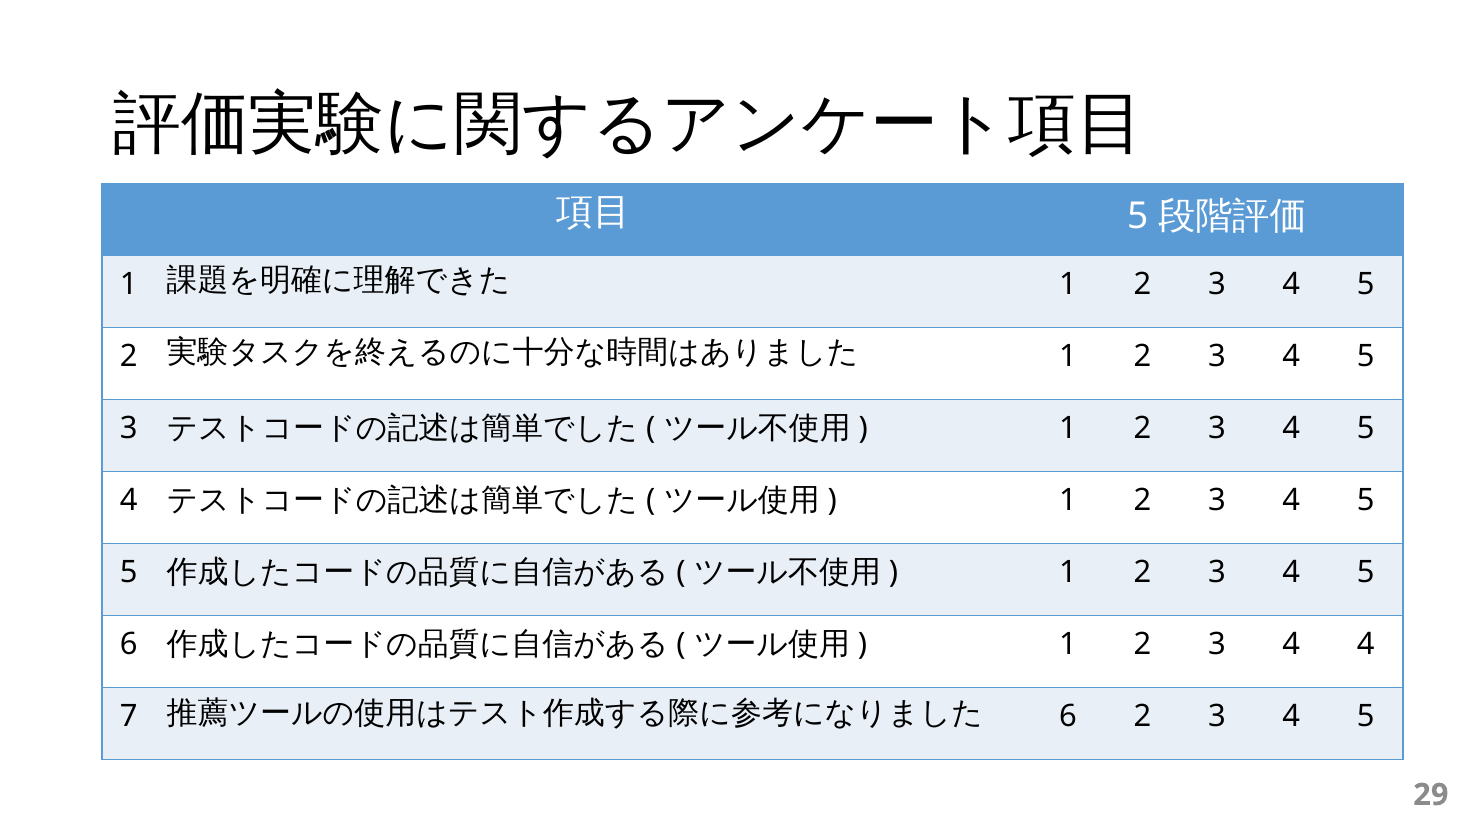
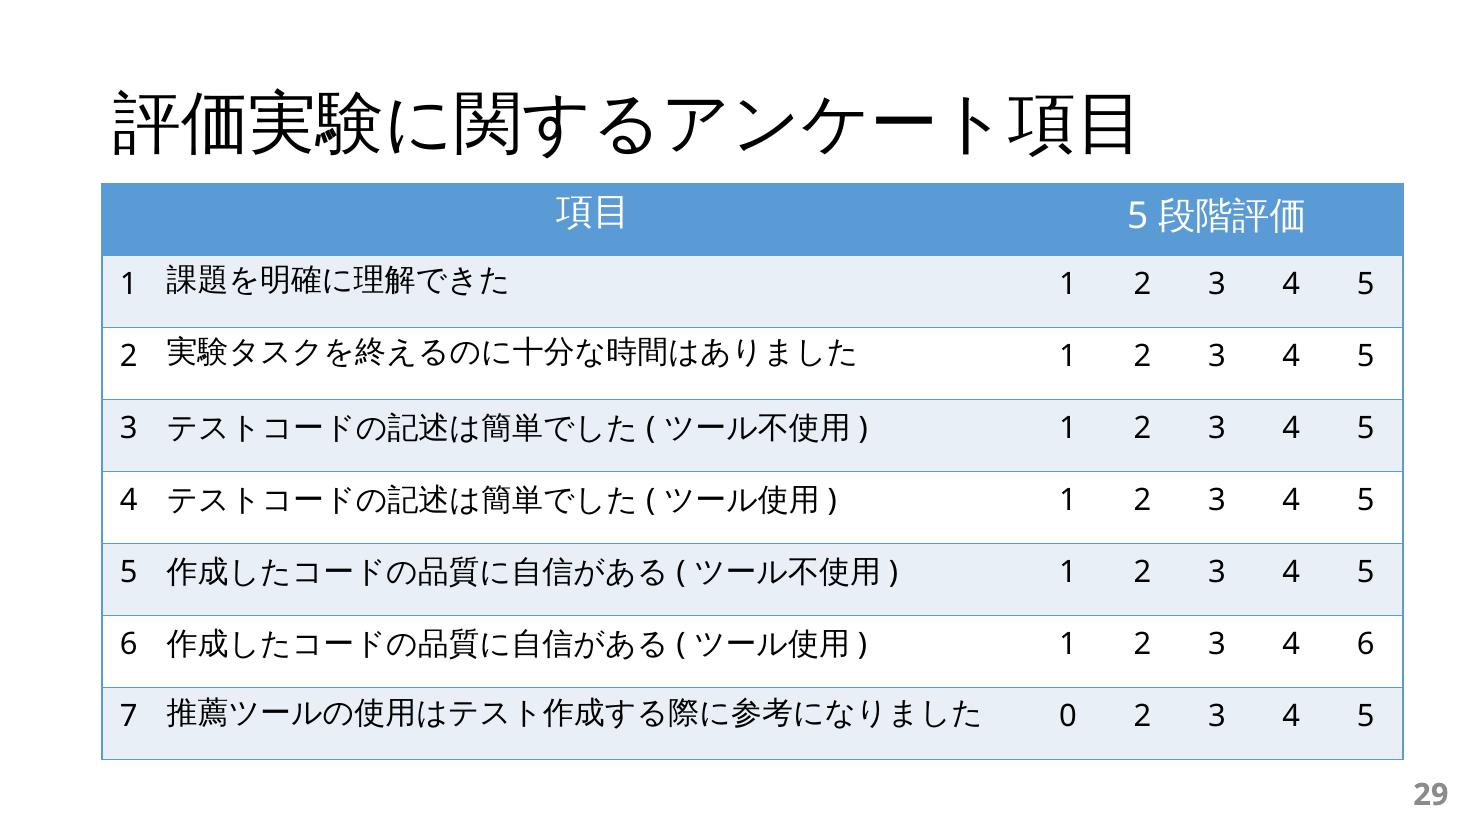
4 4: 4 -> 6
6 at (1068, 716): 6 -> 0
